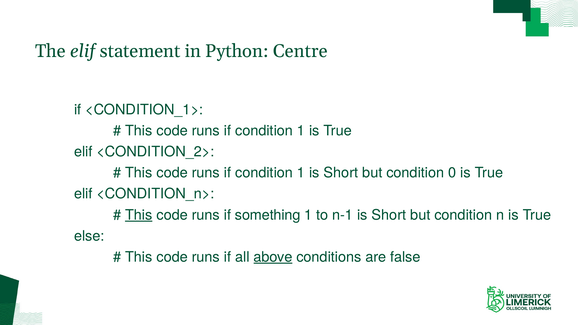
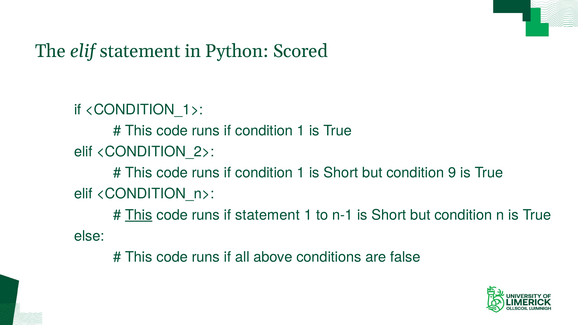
Centre: Centre -> Scored
0: 0 -> 9
if something: something -> statement
above underline: present -> none
